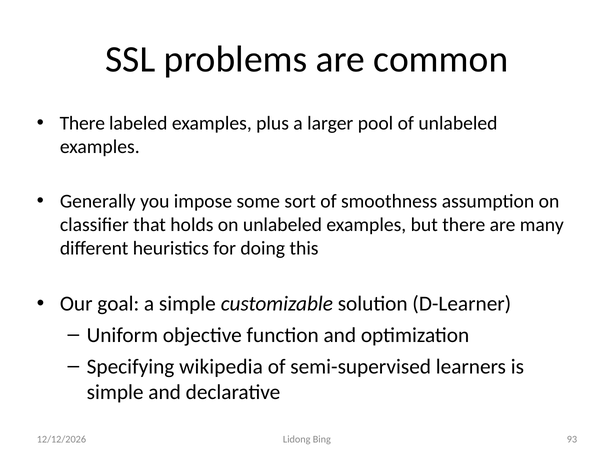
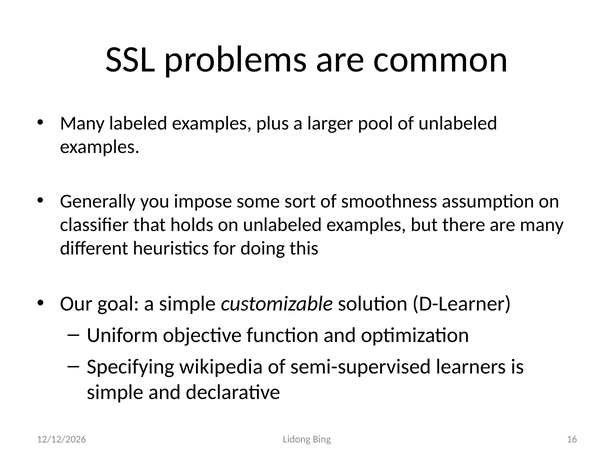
There at (82, 124): There -> Many
93: 93 -> 16
